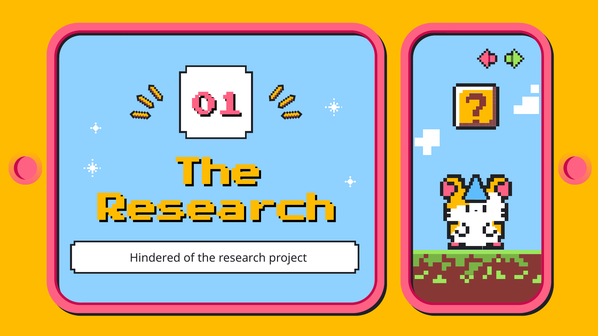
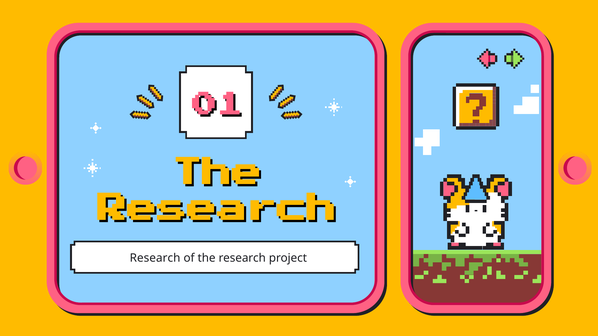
Hindered at (155, 258): Hindered -> Research
